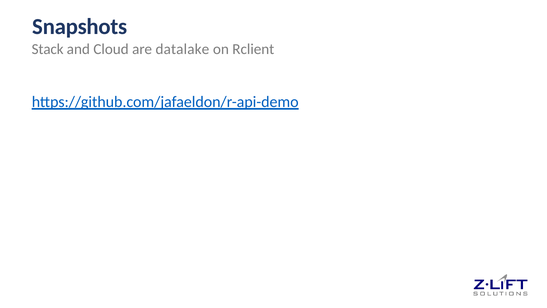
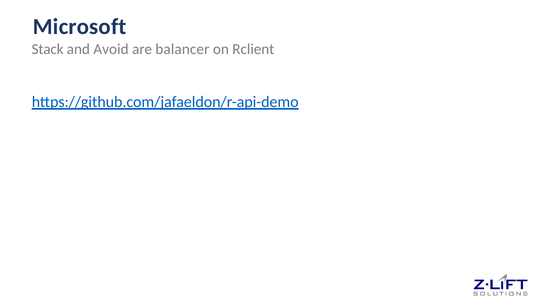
Snapshots: Snapshots -> Microsoft
Cloud: Cloud -> Avoid
datalake: datalake -> balancer
